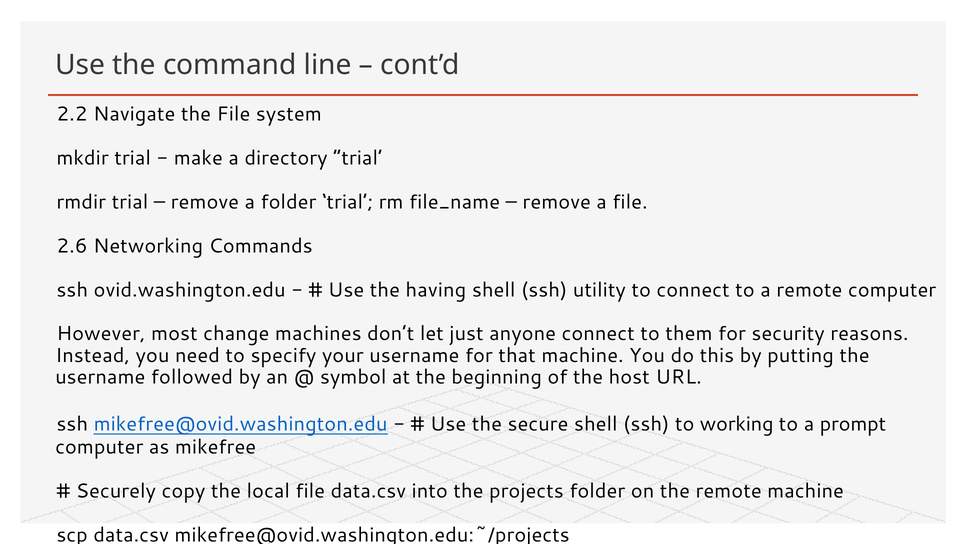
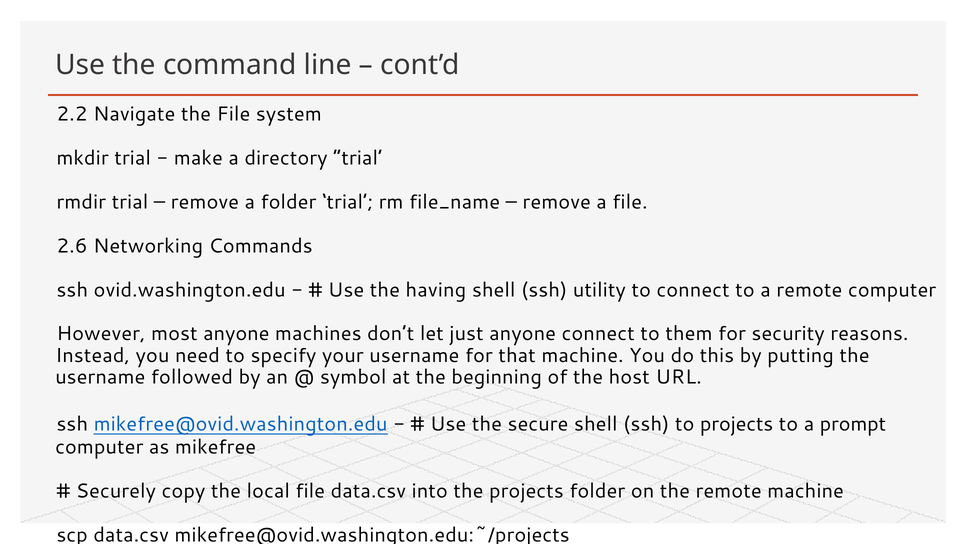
most change: change -> anyone
to working: working -> projects
